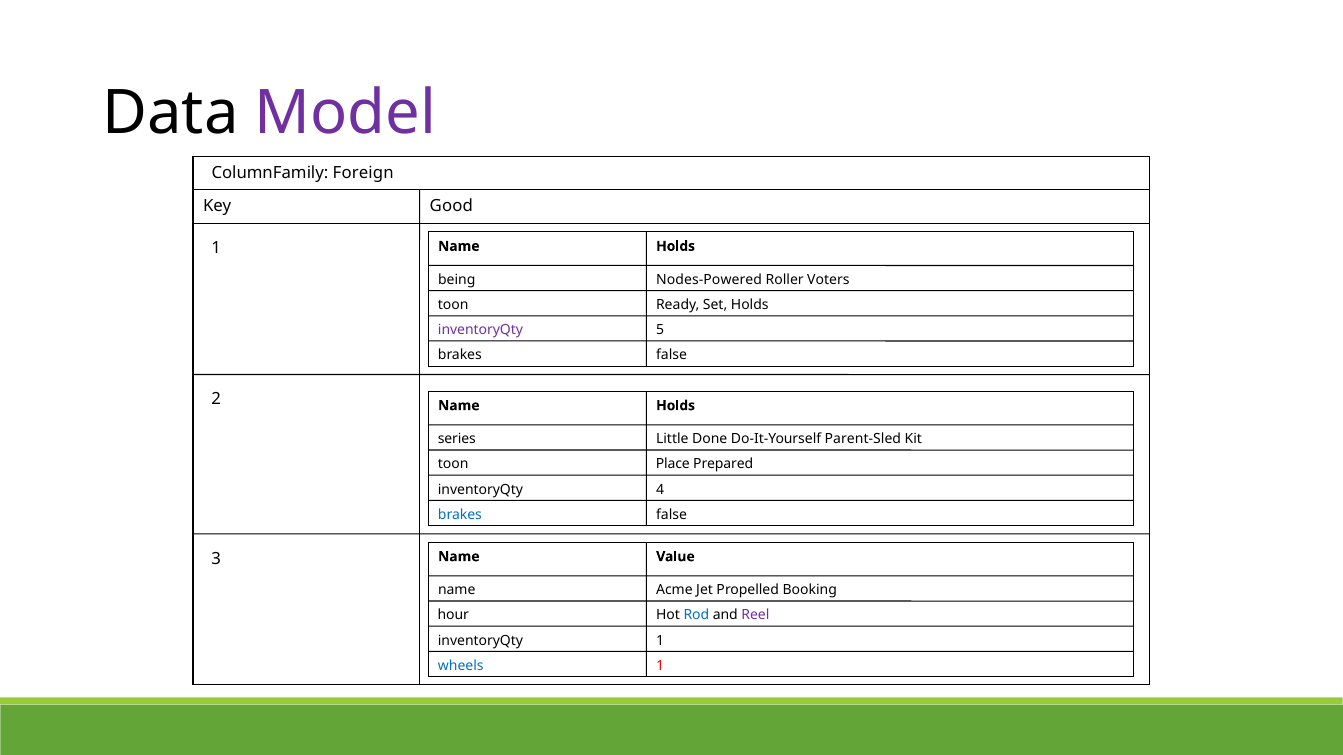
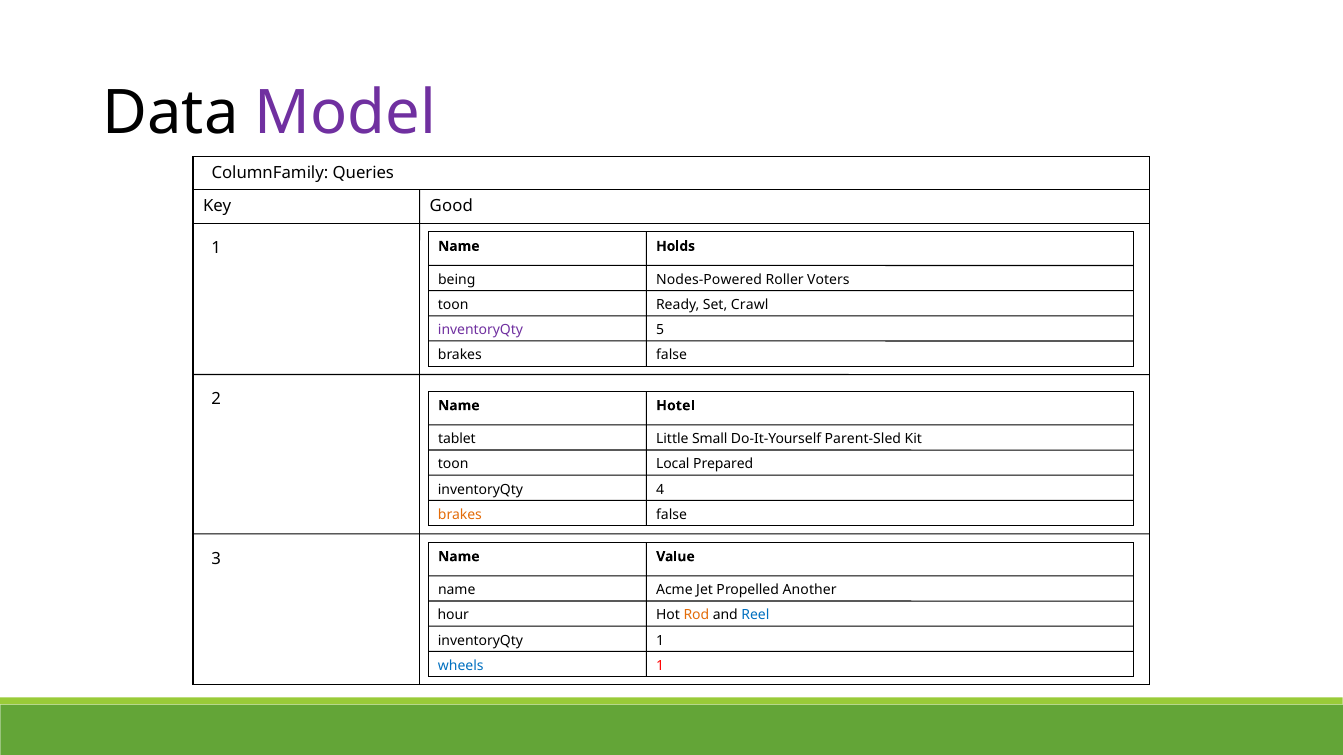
Foreign: Foreign -> Queries
Set Holds: Holds -> Crawl
Holds at (676, 406): Holds -> Hotel
Done: Done -> Small
series: series -> tablet
Place: Place -> Local
brakes at (460, 515) colour: blue -> orange
Booking: Booking -> Another
Rod colour: blue -> orange
Reel colour: purple -> blue
